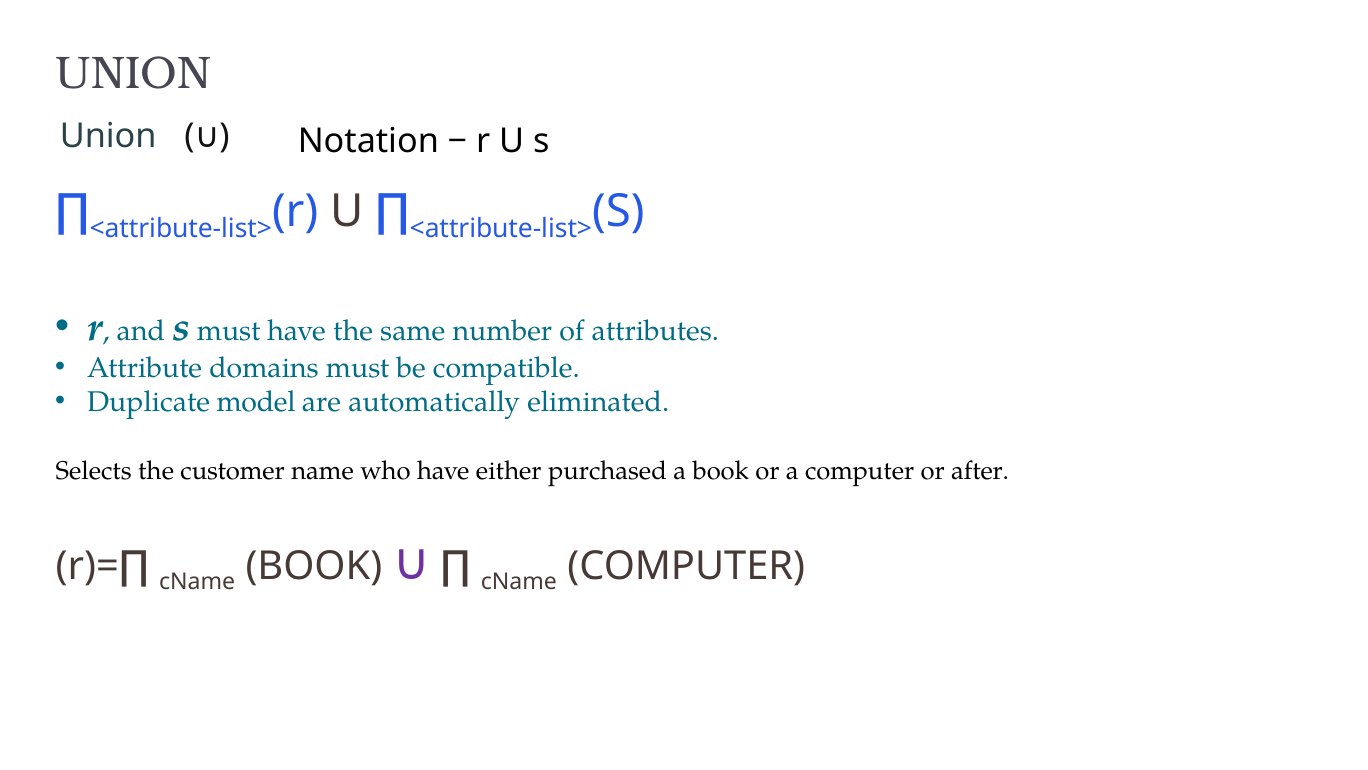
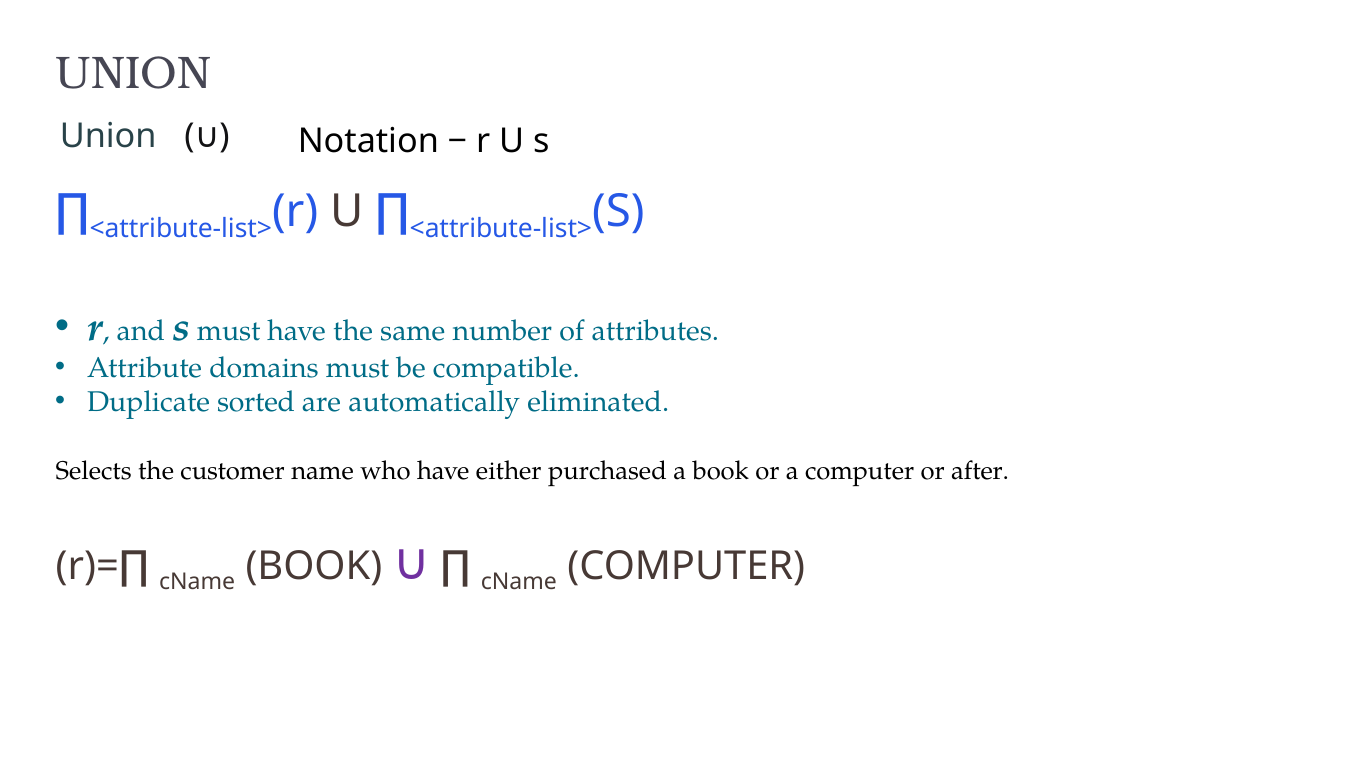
model: model -> sorted
